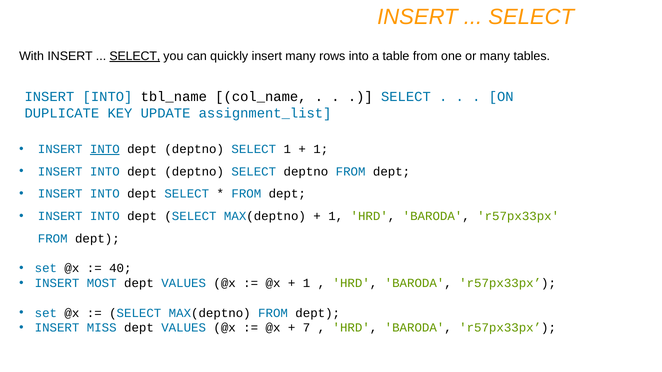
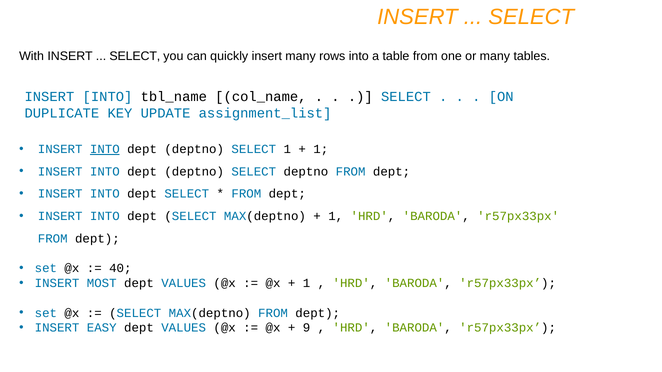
SELECT at (135, 56) underline: present -> none
MISS: MISS -> EASY
7: 7 -> 9
